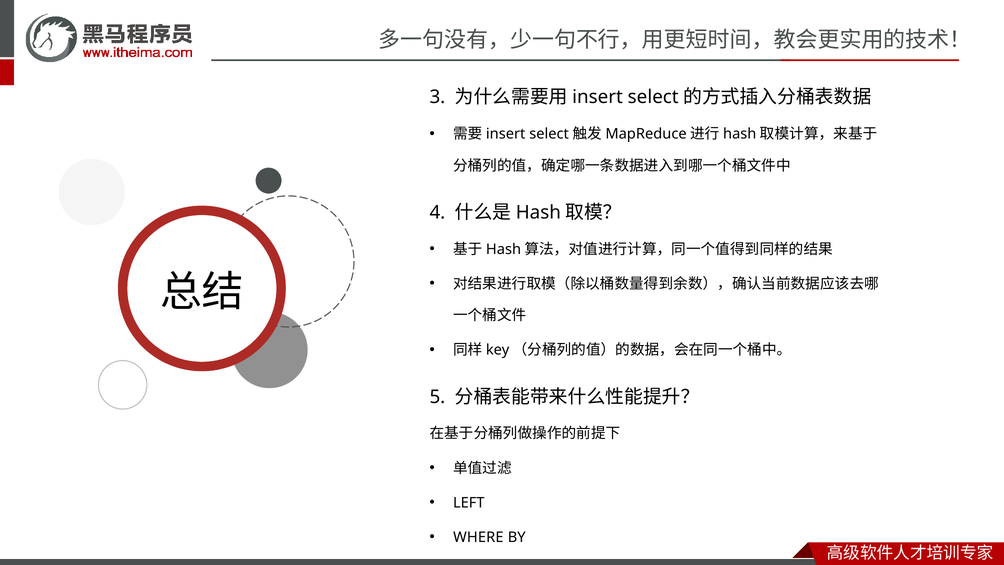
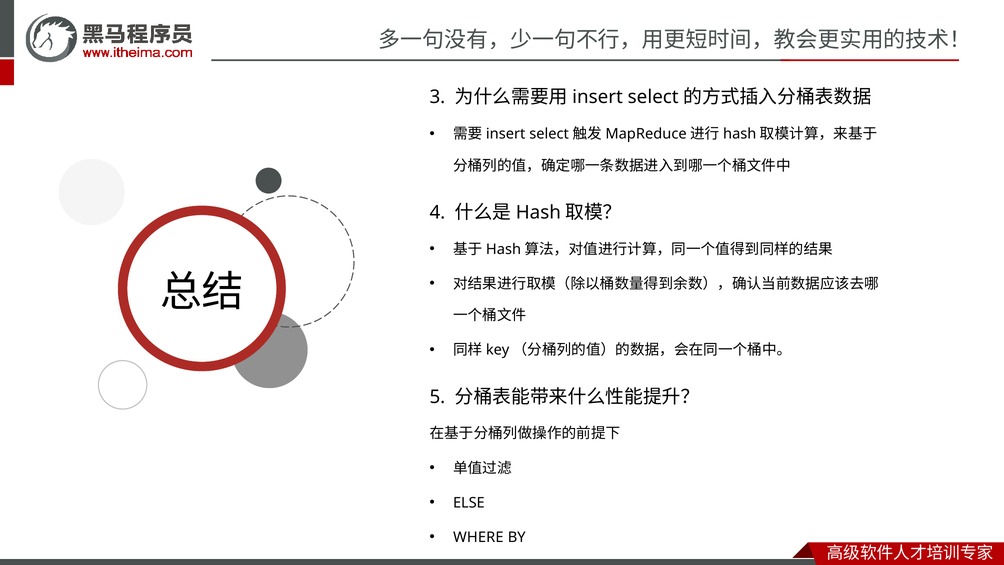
LEFT: LEFT -> ELSE
